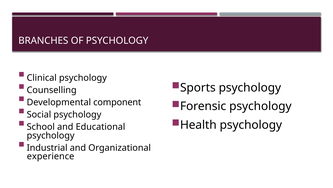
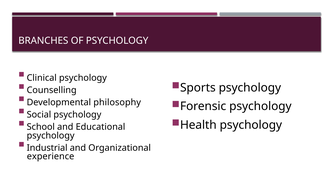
component: component -> philosophy
